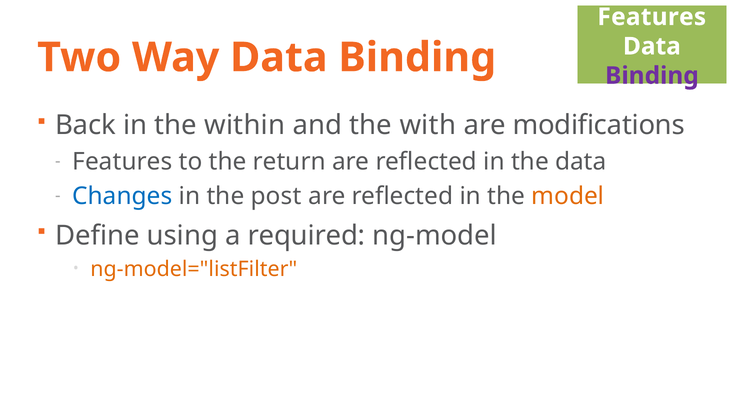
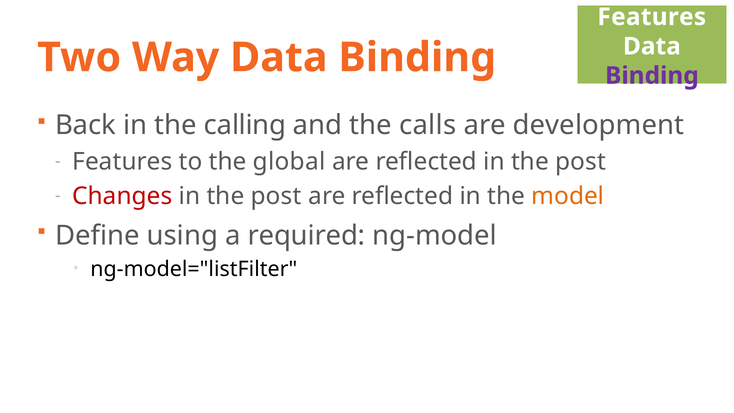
within: within -> calling
with: with -> calls
modifications: modifications -> development
return: return -> global
reflected in the data: data -> post
Changes colour: blue -> red
ng-model="listFilter colour: orange -> black
